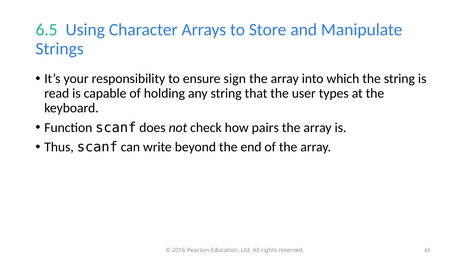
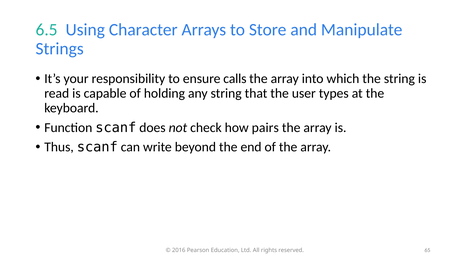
sign: sign -> calls
